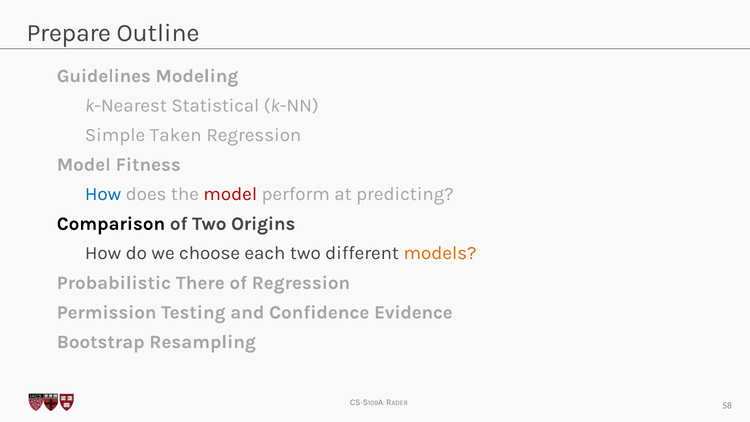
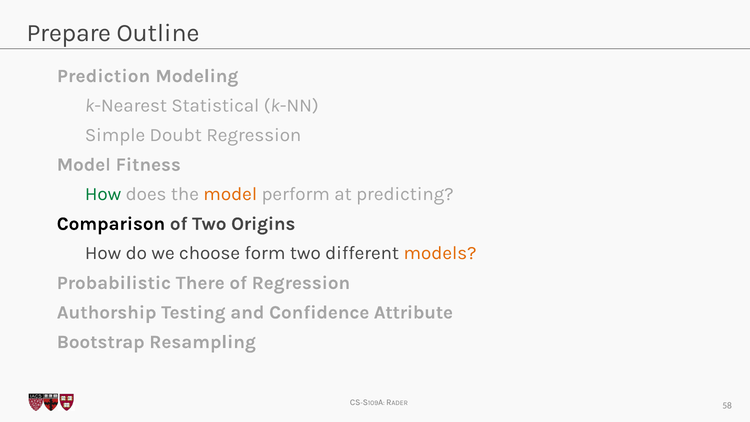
Guidelines: Guidelines -> Prediction
Taken: Taken -> Doubt
How at (103, 194) colour: blue -> green
model at (230, 194) colour: red -> orange
each: each -> form
Permission: Permission -> Authorship
Evidence: Evidence -> Attribute
